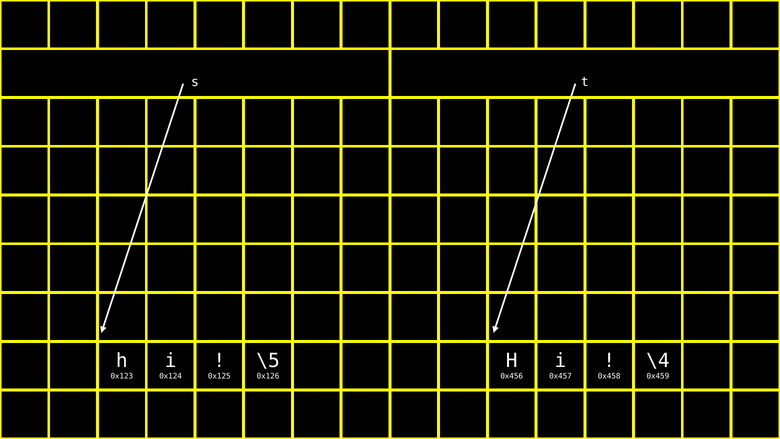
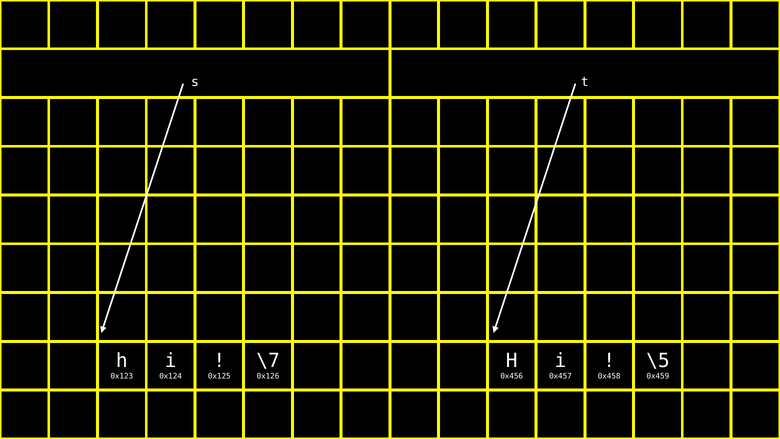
\5: \5 -> \7
\4: \4 -> \5
